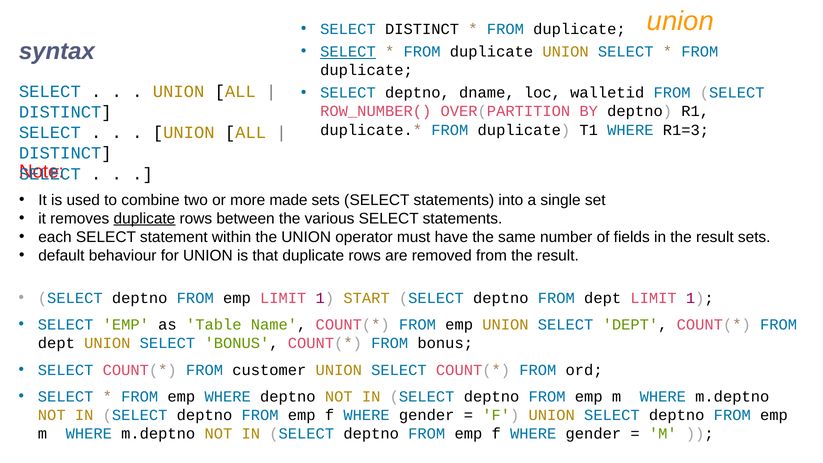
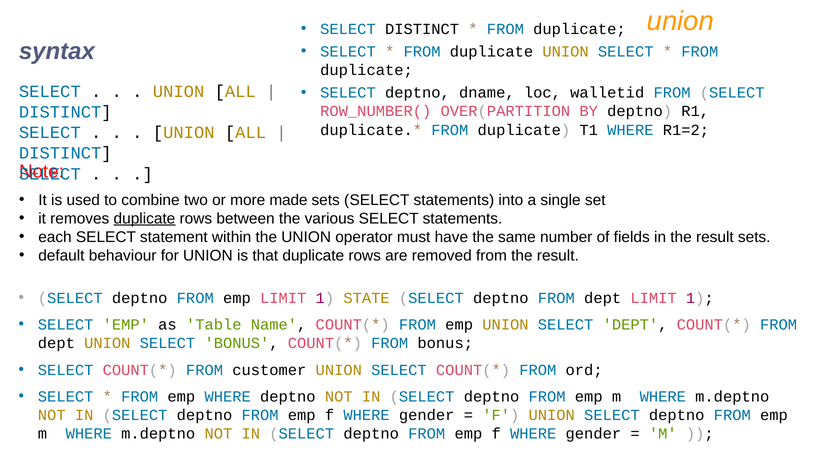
SELECT at (348, 52) underline: present -> none
R1=3: R1=3 -> R1=2
START: START -> STATE
